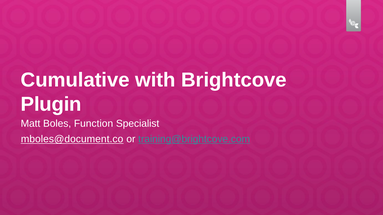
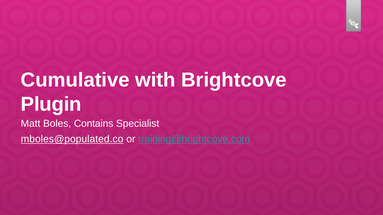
Function: Function -> Contains
mboles@document.co: mboles@document.co -> mboles@populated.co
